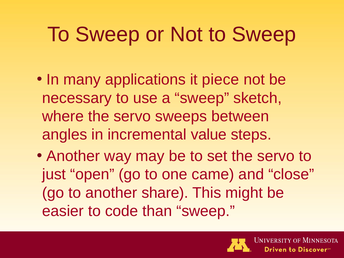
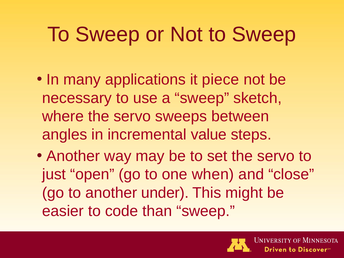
came: came -> when
share: share -> under
